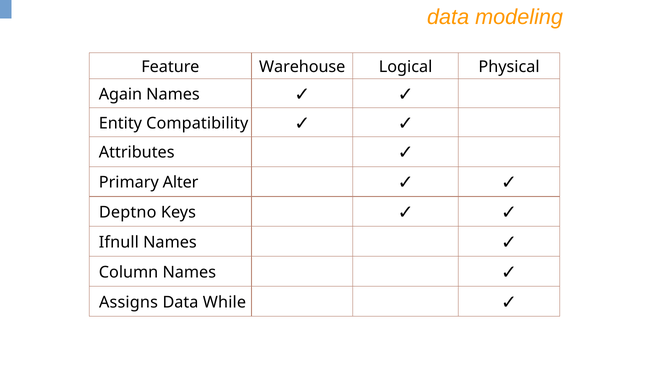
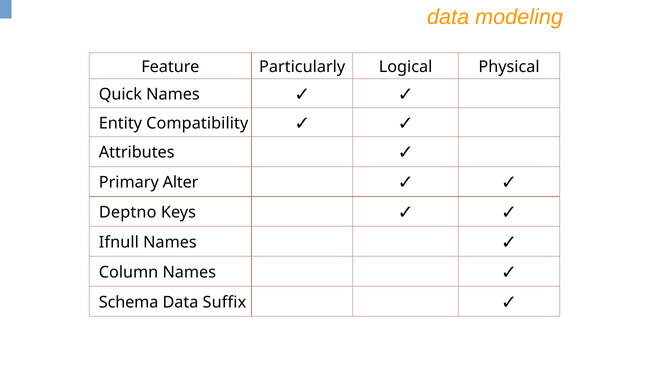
Warehouse: Warehouse -> Particularly
Again: Again -> Quick
Assigns: Assigns -> Schema
While: While -> Suffix
